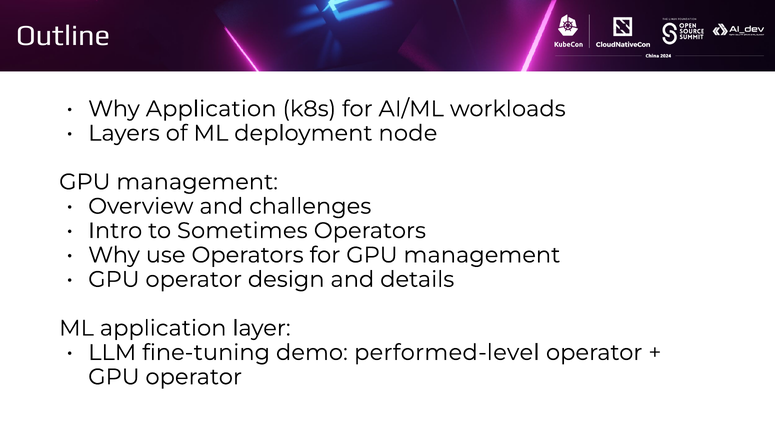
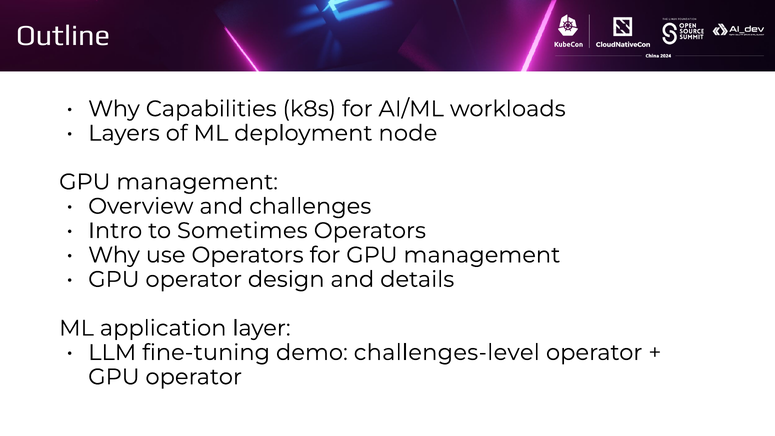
Why Application: Application -> Capabilities
performed-level: performed-level -> challenges-level
